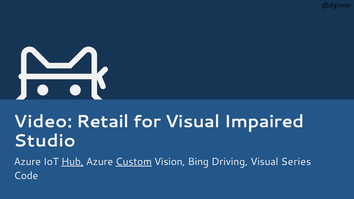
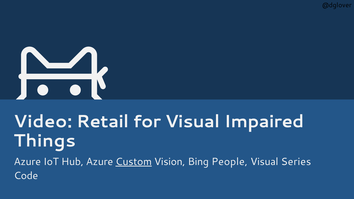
Studio: Studio -> Things
Hub underline: present -> none
Driving: Driving -> People
